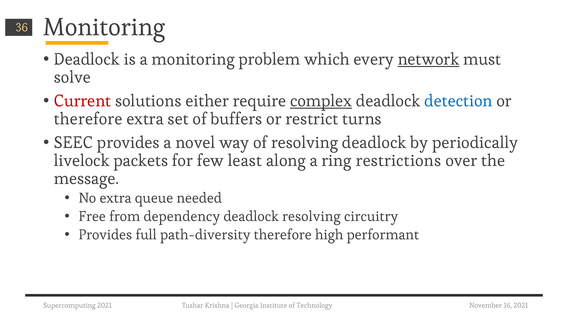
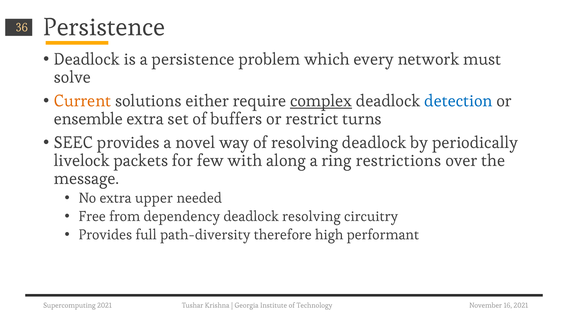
36 Monitoring: Monitoring -> Persistence
a monitoring: monitoring -> persistence
network underline: present -> none
Current colour: red -> orange
therefore at (88, 119): therefore -> ensemble
least: least -> with
queue: queue -> upper
